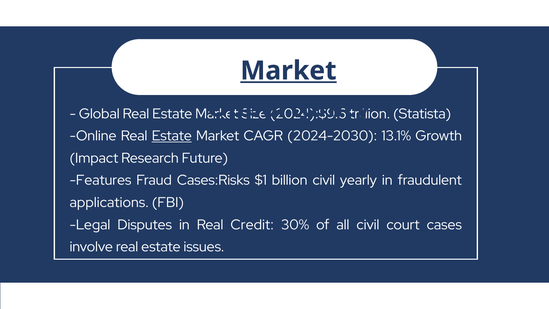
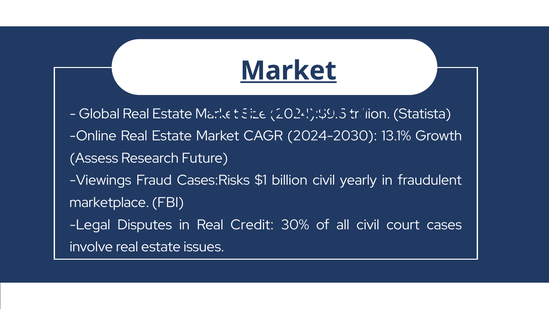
Estate at (172, 136) underline: present -> none
Impact: Impact -> Assess
Features: Features -> Viewings
applications: applications -> marketplace
